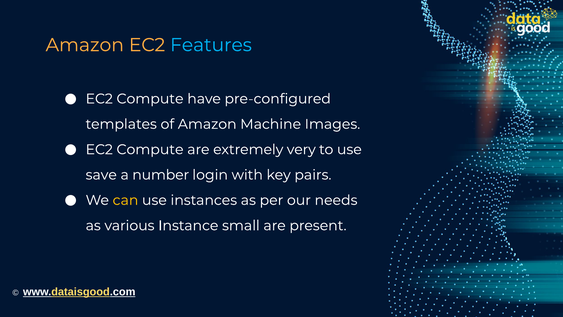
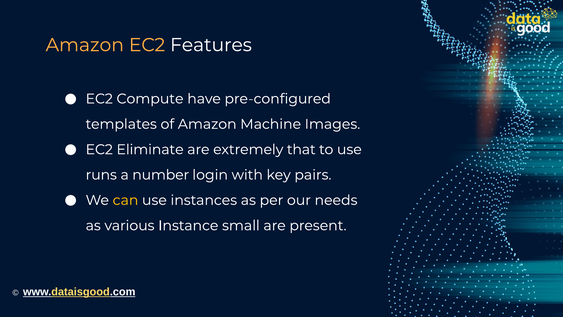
Features colour: light blue -> white
Compute at (150, 149): Compute -> Eliminate
very: very -> that
save: save -> runs
